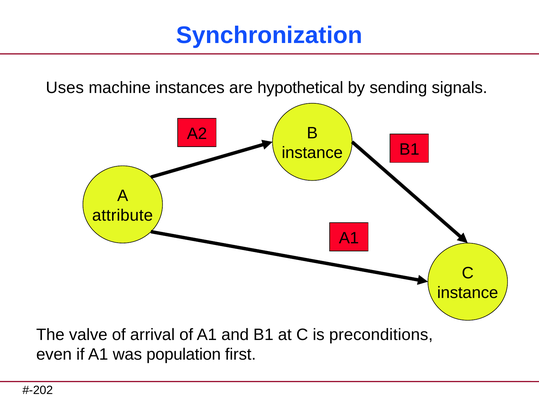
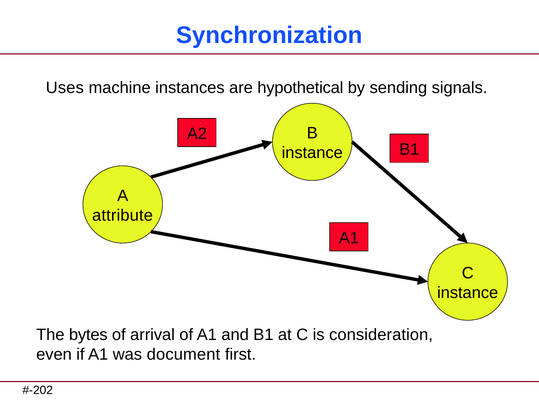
valve: valve -> bytes
preconditions: preconditions -> consideration
population: population -> document
